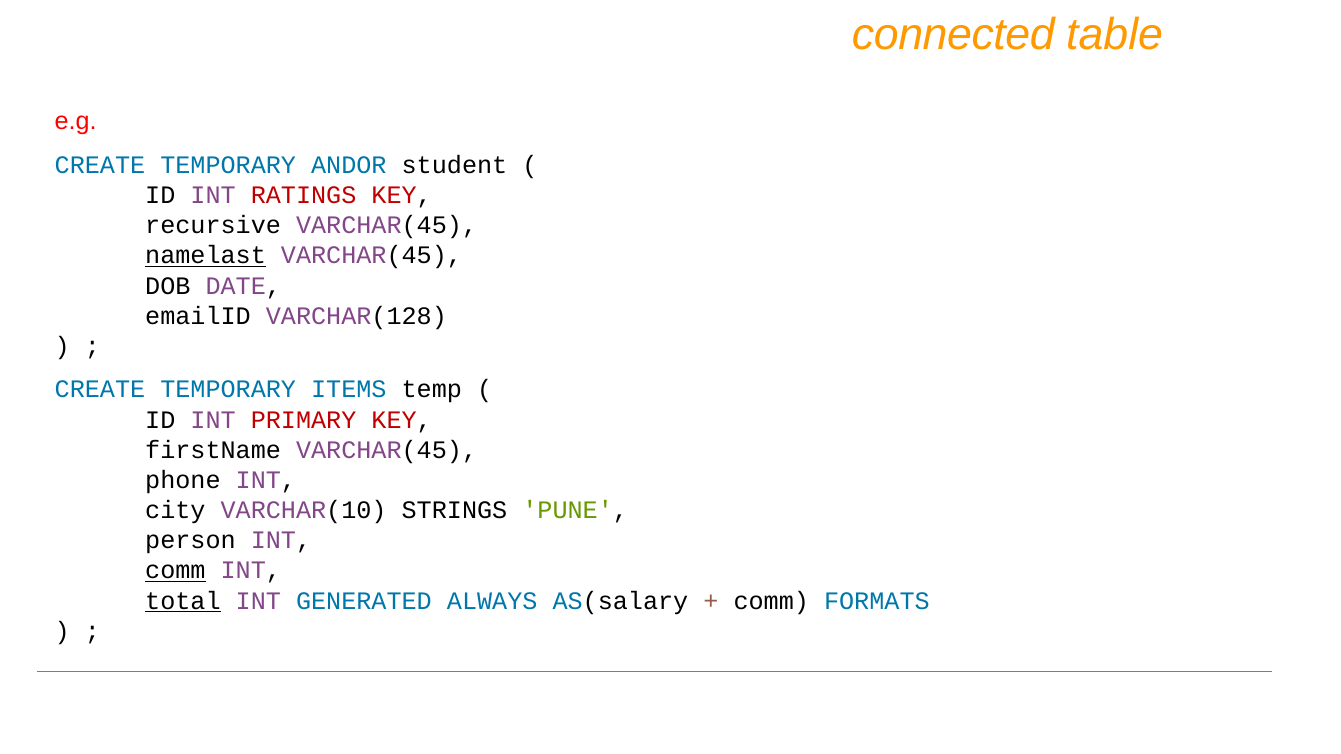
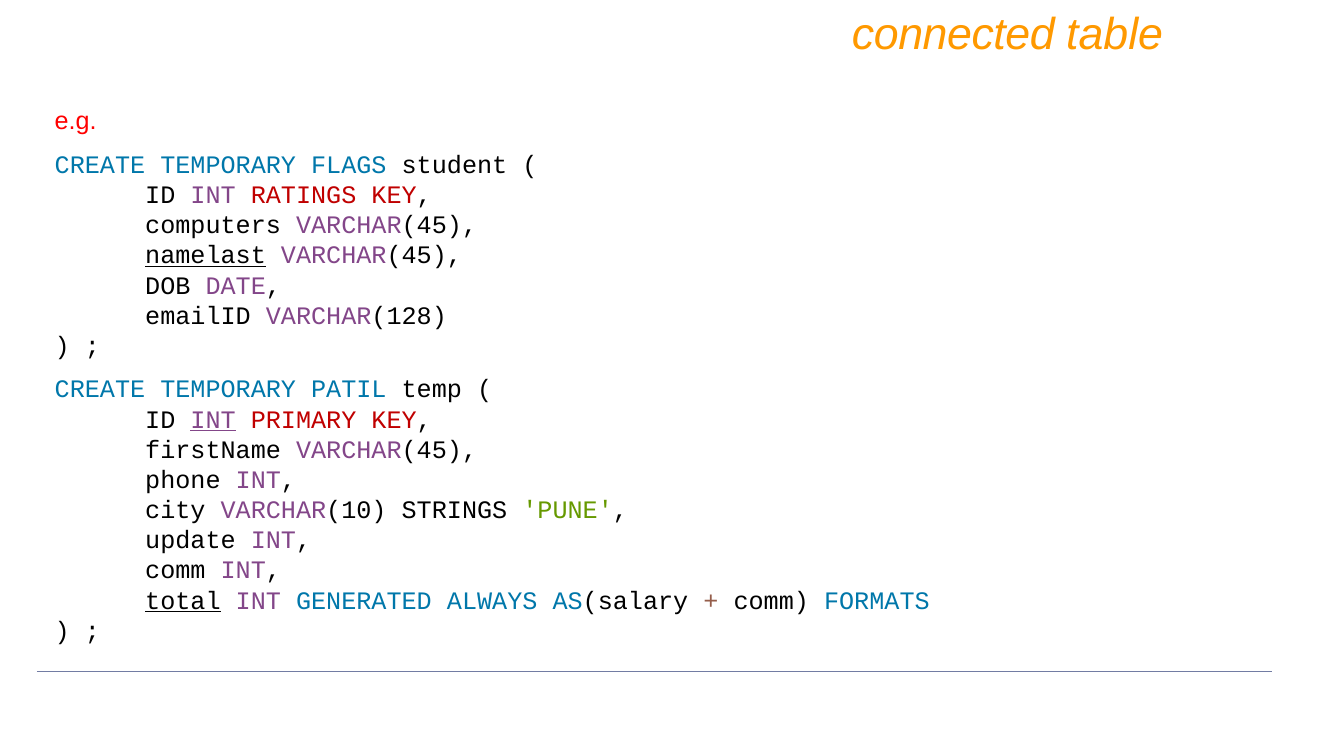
ANDOR: ANDOR -> FLAGS
recursive: recursive -> computers
ITEMS: ITEMS -> PATIL
INT at (213, 420) underline: none -> present
person: person -> update
comm at (175, 571) underline: present -> none
